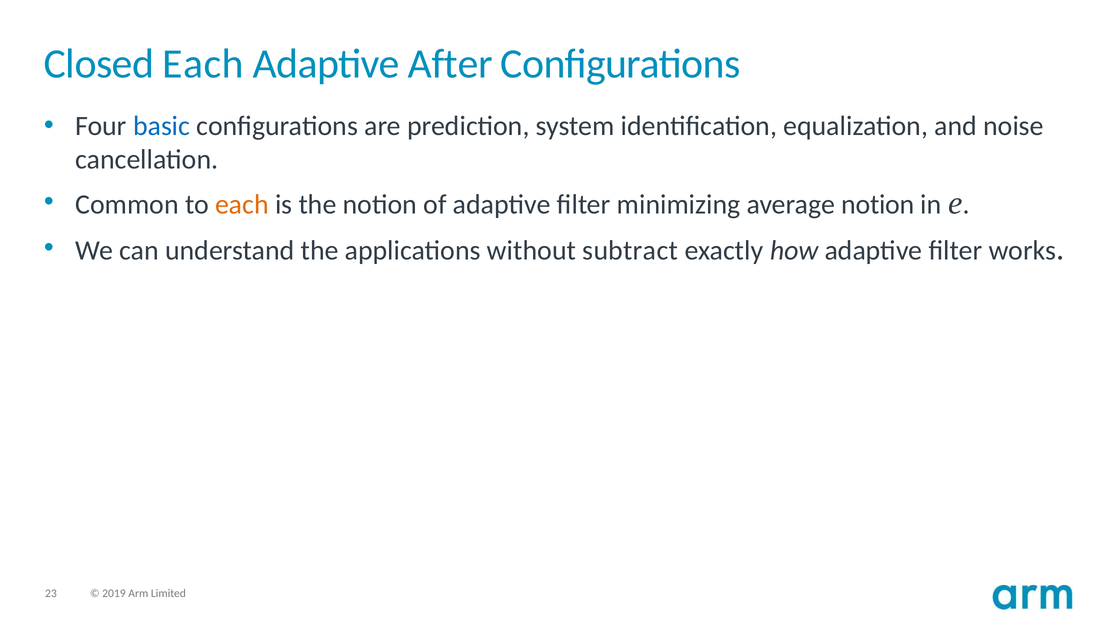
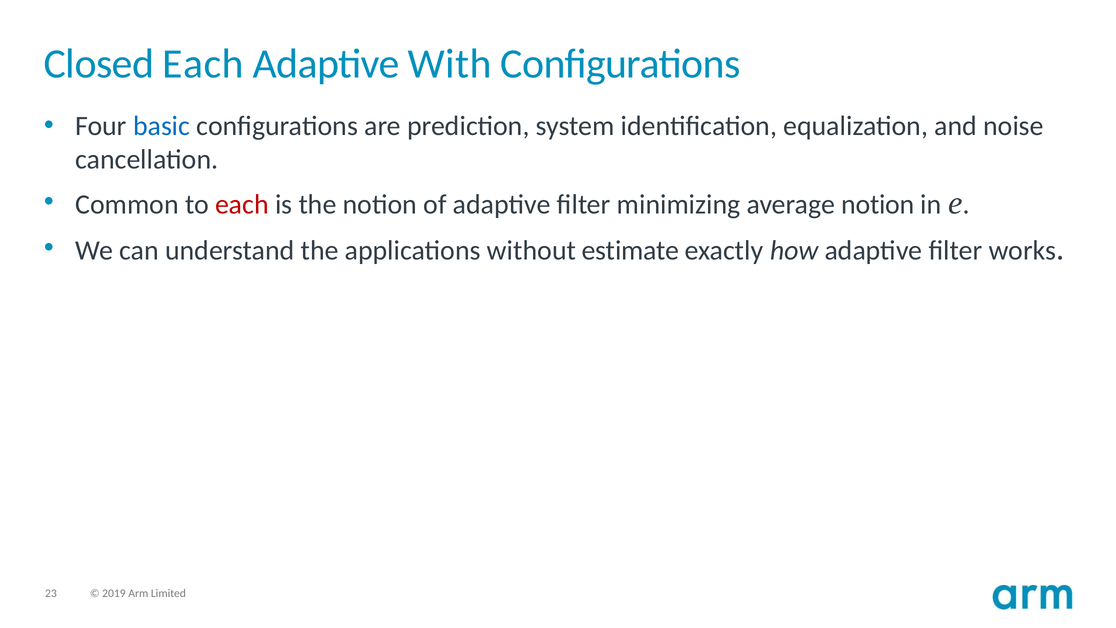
After: After -> With
each at (242, 204) colour: orange -> red
subtract: subtract -> estimate
